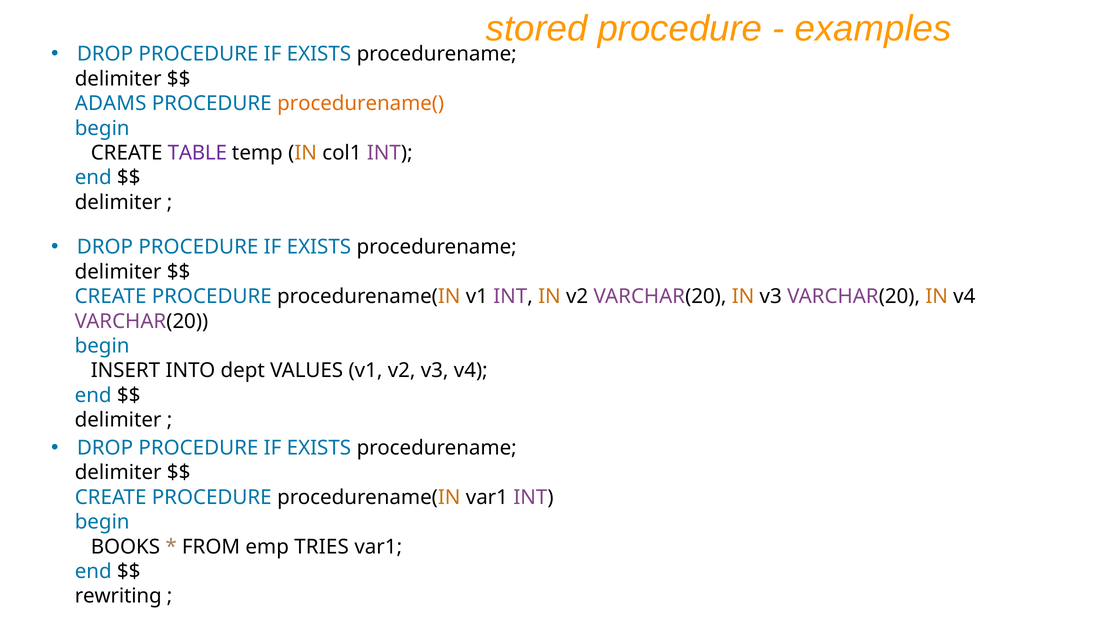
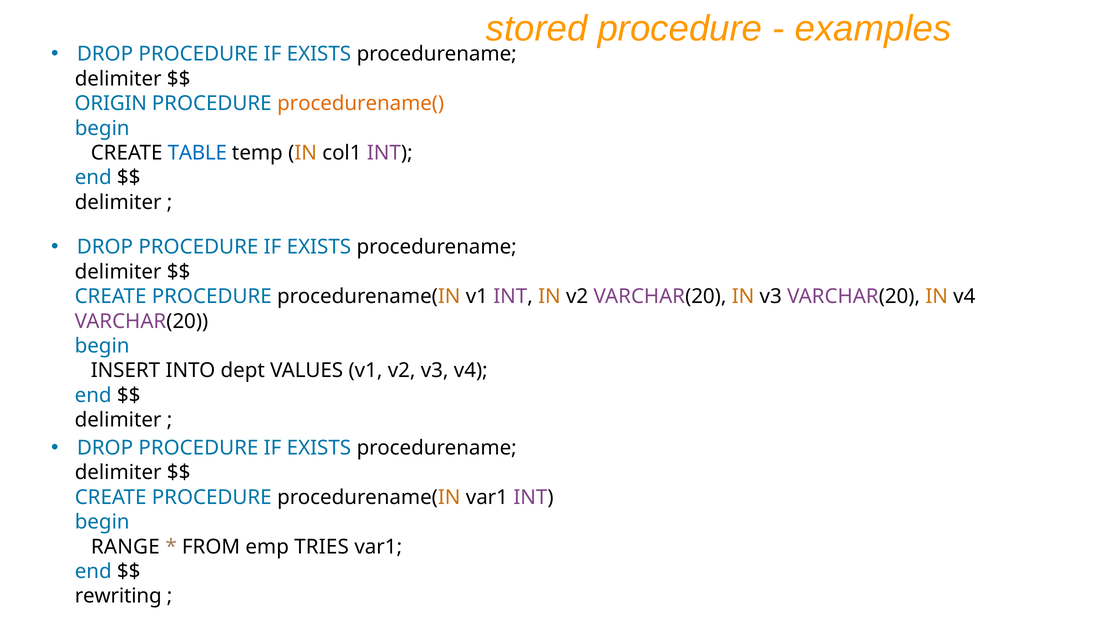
ADAMS: ADAMS -> ORIGIN
TABLE colour: purple -> blue
BOOKS: BOOKS -> RANGE
